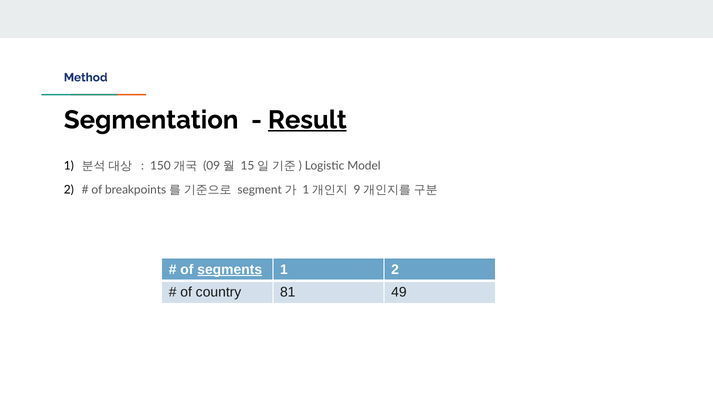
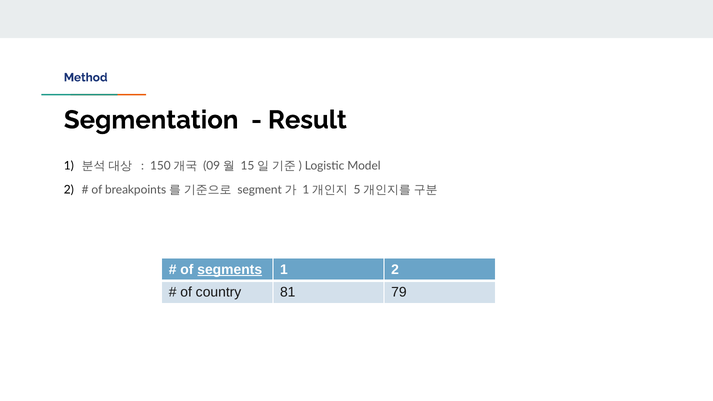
Result underline: present -> none
9: 9 -> 5
49: 49 -> 79
